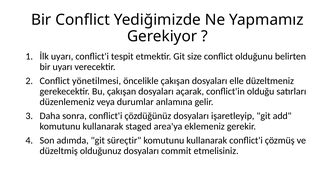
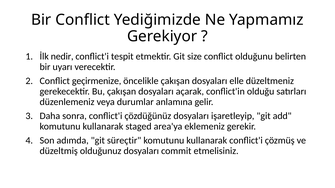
İlk uyarı: uyarı -> nedir
yönetilmesi: yönetilmesi -> geçirmenize
